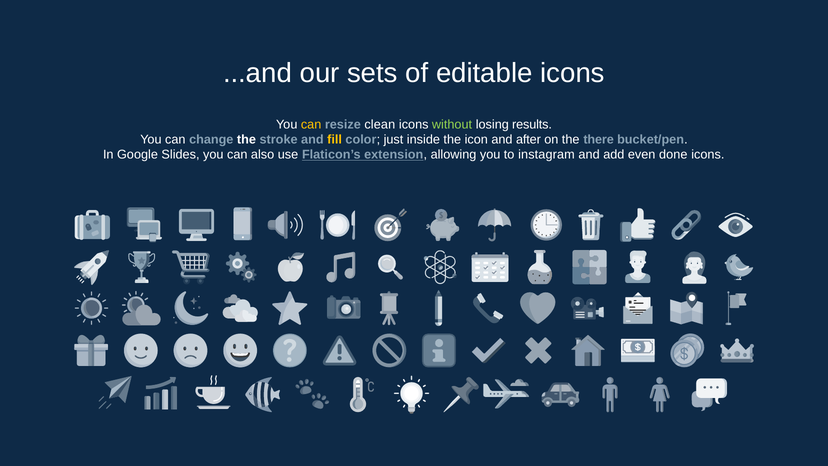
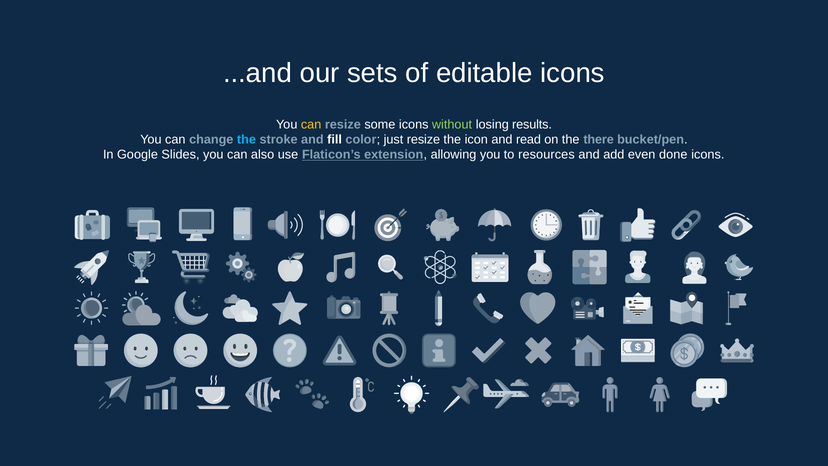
clean: clean -> some
the at (246, 140) colour: white -> light blue
fill colour: yellow -> white
just inside: inside -> resize
after: after -> read
instagram: instagram -> resources
